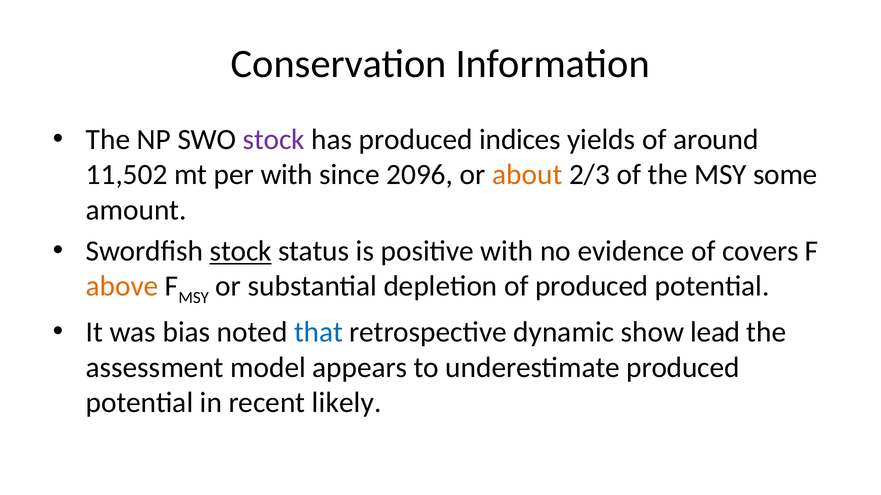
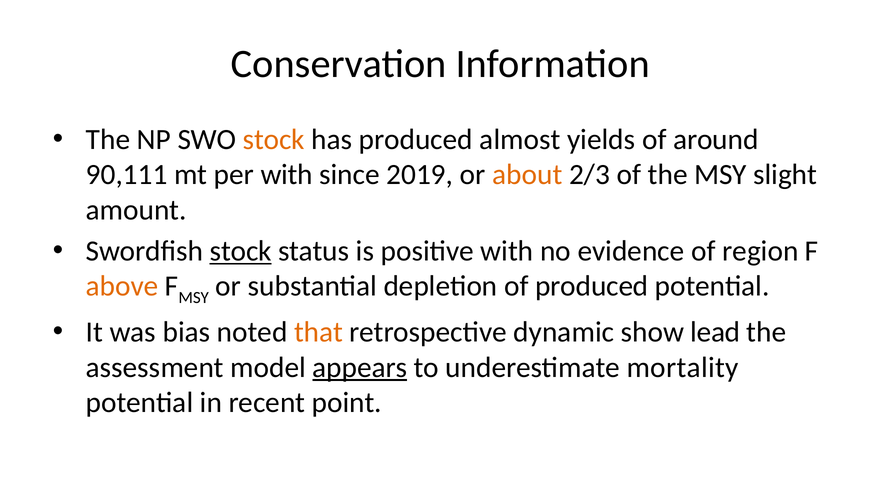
stock at (274, 140) colour: purple -> orange
indices: indices -> almost
11,502: 11,502 -> 90,111
2096: 2096 -> 2019
some: some -> slight
covers: covers -> region
that colour: blue -> orange
appears underline: none -> present
underestimate produced: produced -> mortality
likely: likely -> point
